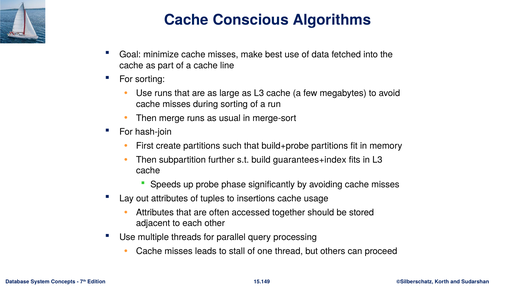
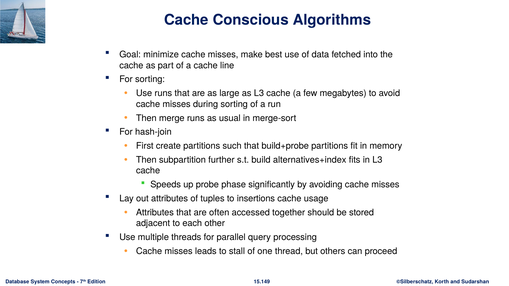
guarantees+index: guarantees+index -> alternatives+index
